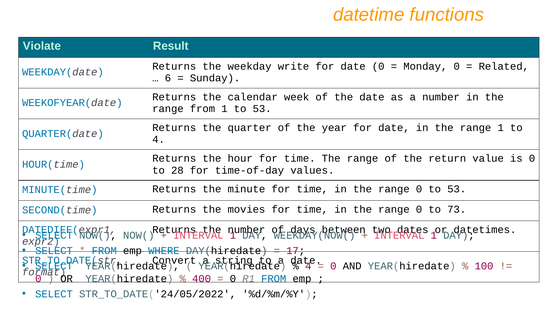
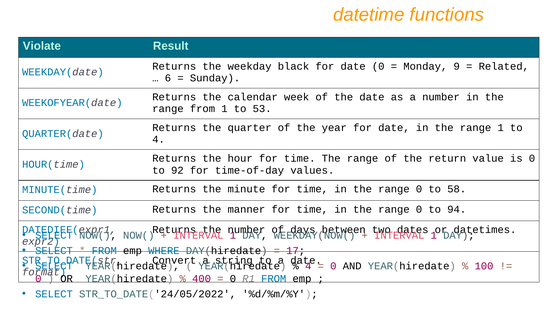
write: write -> black
Monday 0: 0 -> 9
28: 28 -> 92
0 to 53: 53 -> 58
movies: movies -> manner
73: 73 -> 94
